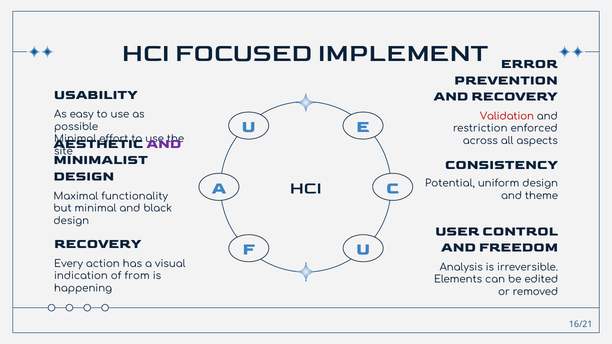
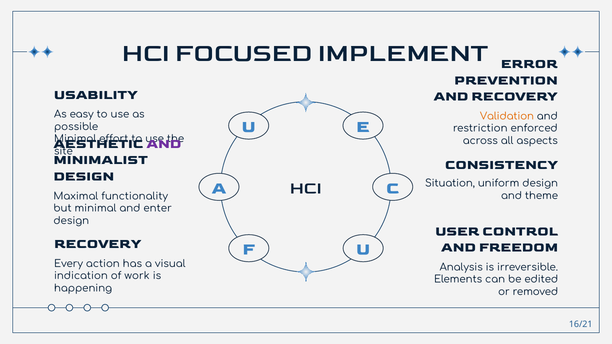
Validation colour: red -> orange
Potential: Potential -> Situation
black: black -> enter
from: from -> work
